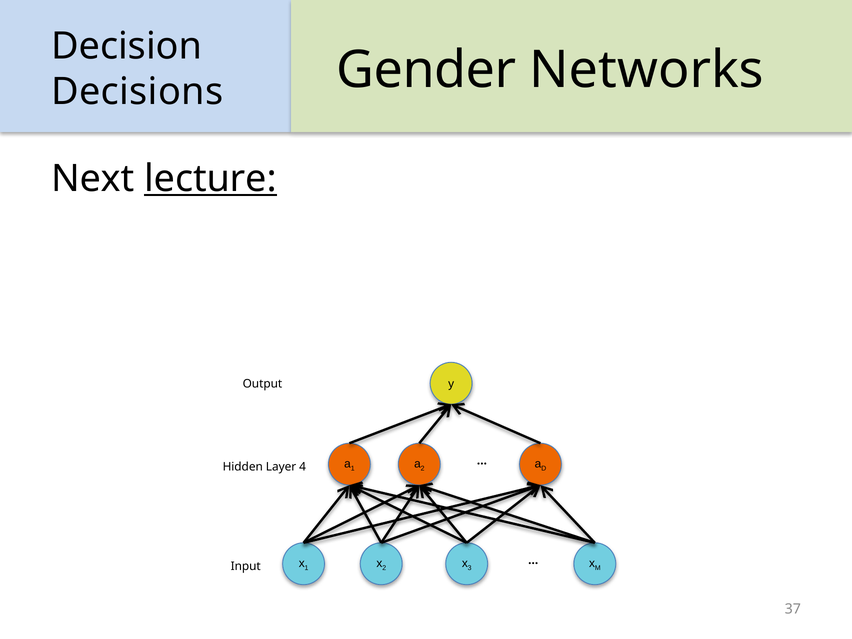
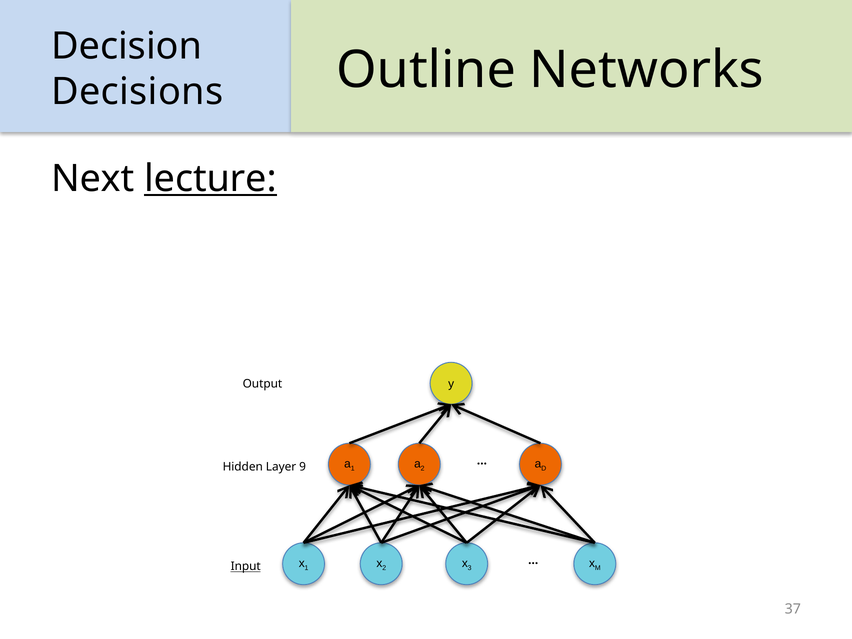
Gender: Gender -> Outline
4: 4 -> 9
Input underline: none -> present
